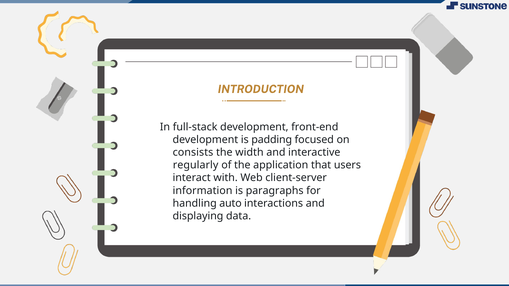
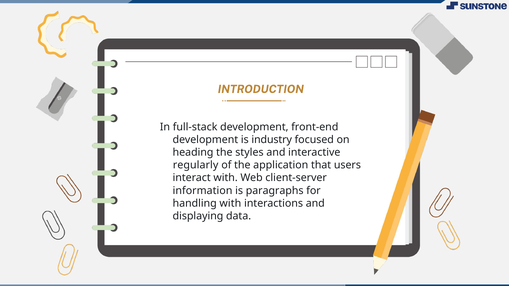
padding: padding -> industry
consists: consists -> heading
width: width -> styles
handling auto: auto -> with
